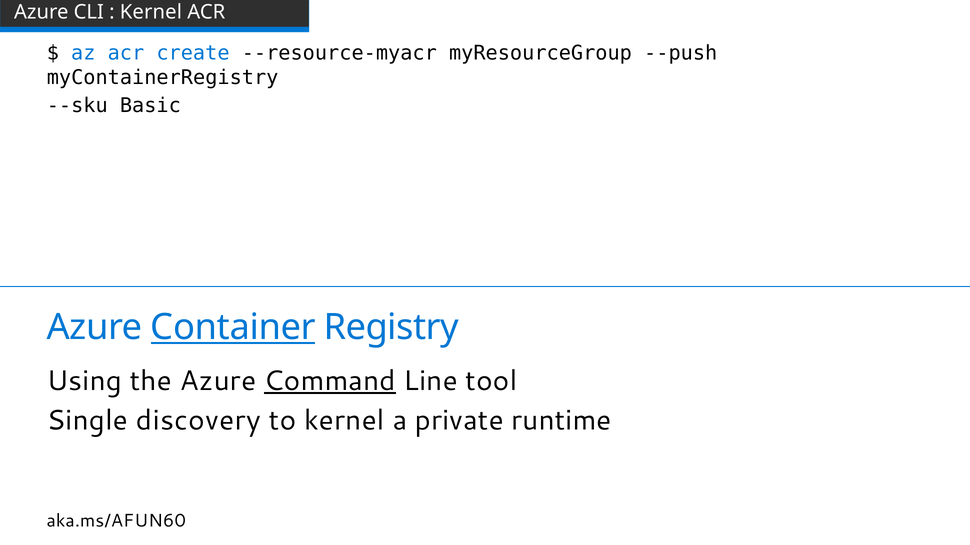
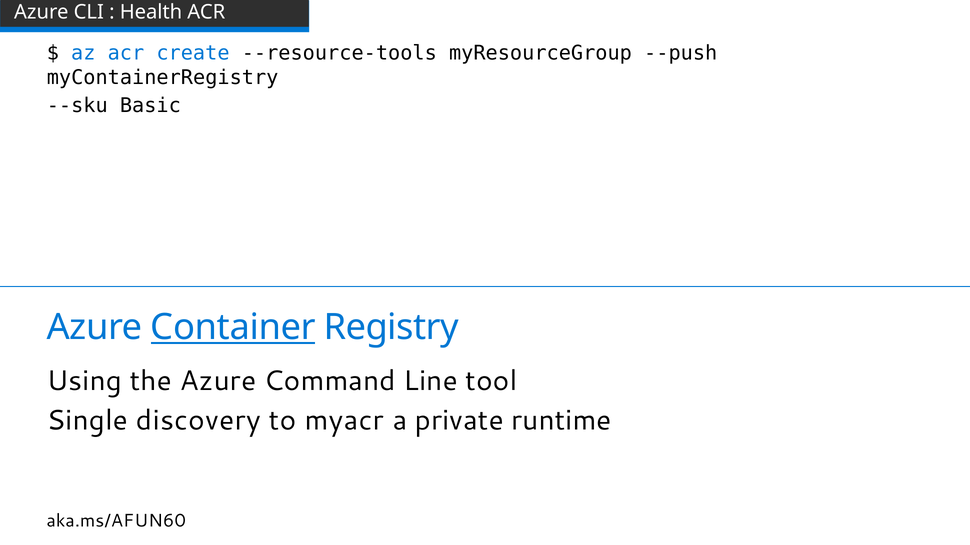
Kernel at (151, 12): Kernel -> Health
--resource-myacr: --resource-myacr -> --resource-tools
Command underline: present -> none
to kernel: kernel -> myacr
